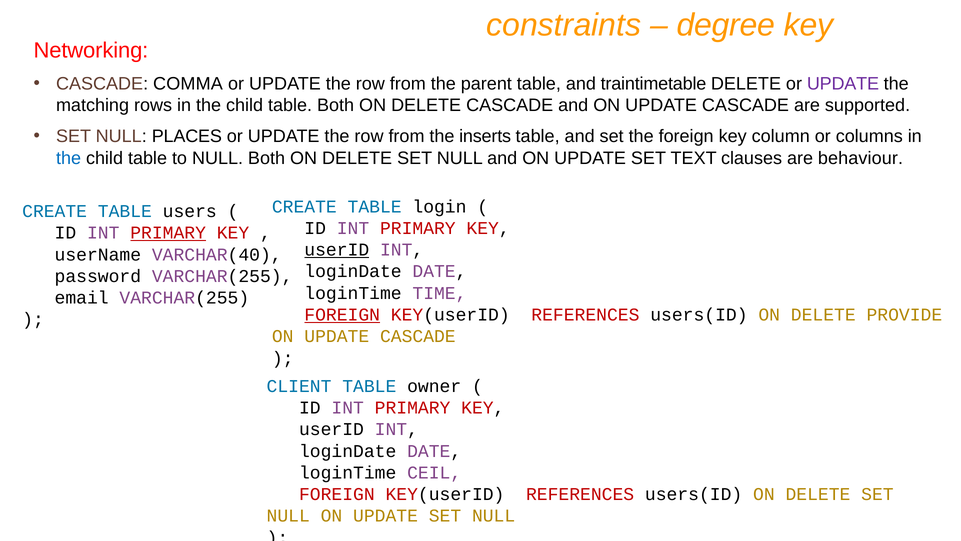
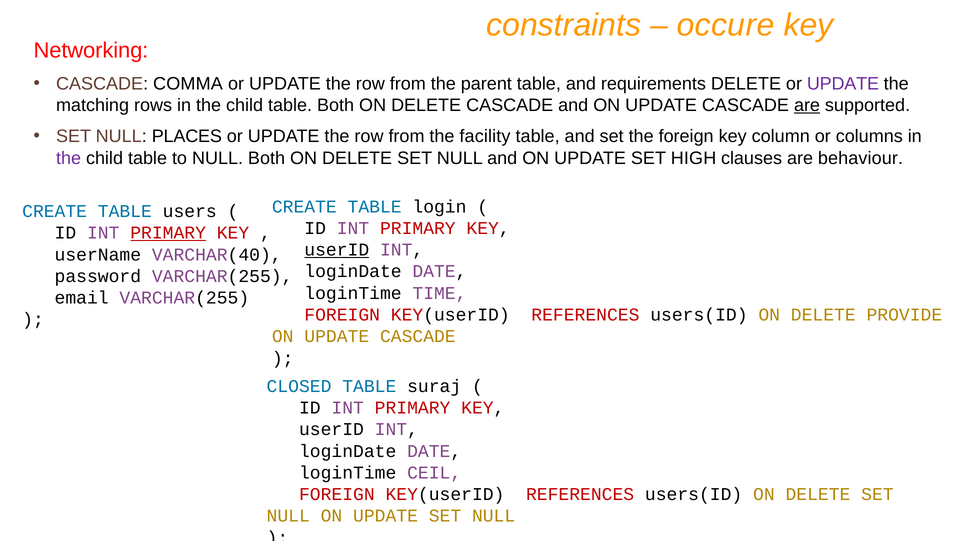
degree: degree -> occure
traintimetable: traintimetable -> requirements
are at (807, 105) underline: none -> present
inserts: inserts -> facility
the at (69, 158) colour: blue -> purple
TEXT: TEXT -> HIGH
FOREIGN at (342, 315) underline: present -> none
CLIENT: CLIENT -> CLOSED
owner: owner -> suraj
